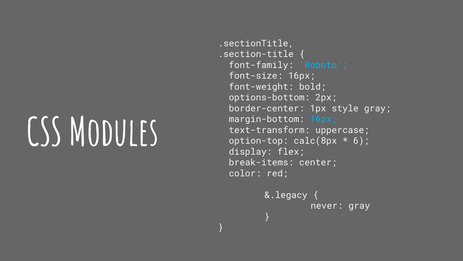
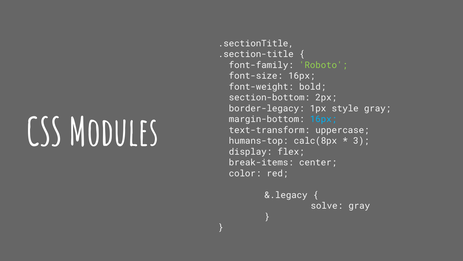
Roboto colour: light blue -> light green
options-bottom: options-bottom -> section-bottom
border-center: border-center -> border-legacy
option-top: option-top -> humans-top
6: 6 -> 3
never: never -> solve
